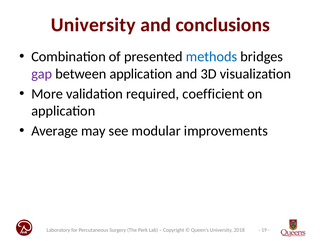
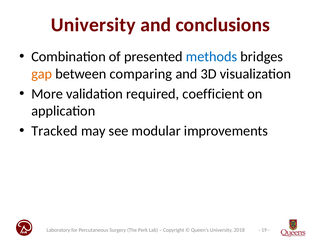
gap colour: purple -> orange
between application: application -> comparing
Average: Average -> Tracked
